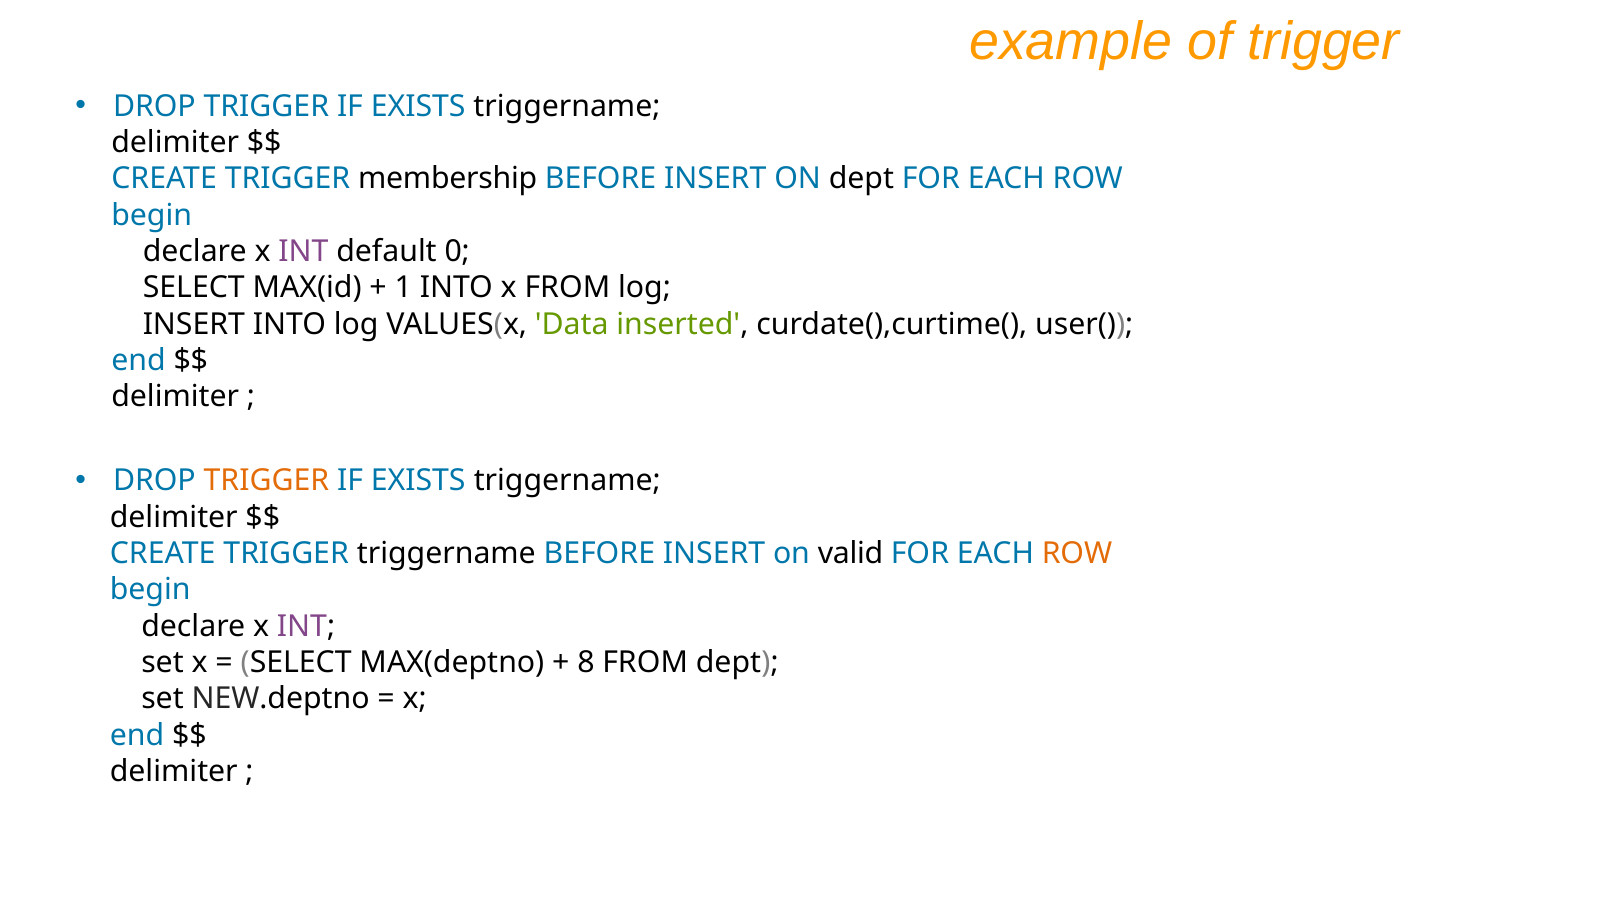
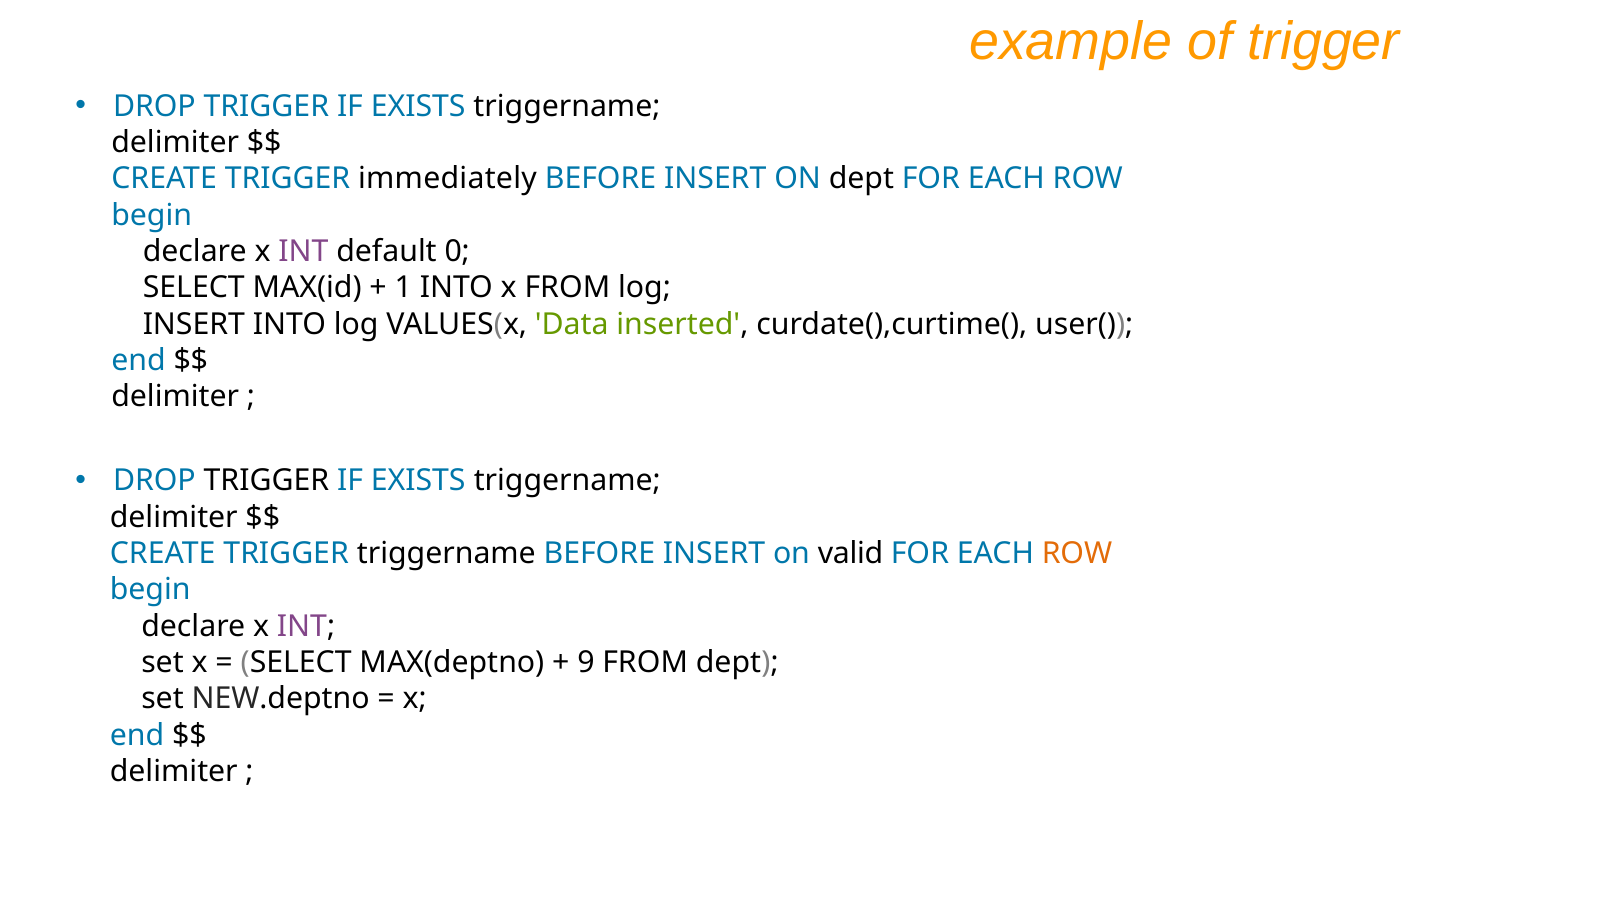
membership: membership -> immediately
TRIGGER at (266, 481) colour: orange -> black
8: 8 -> 9
